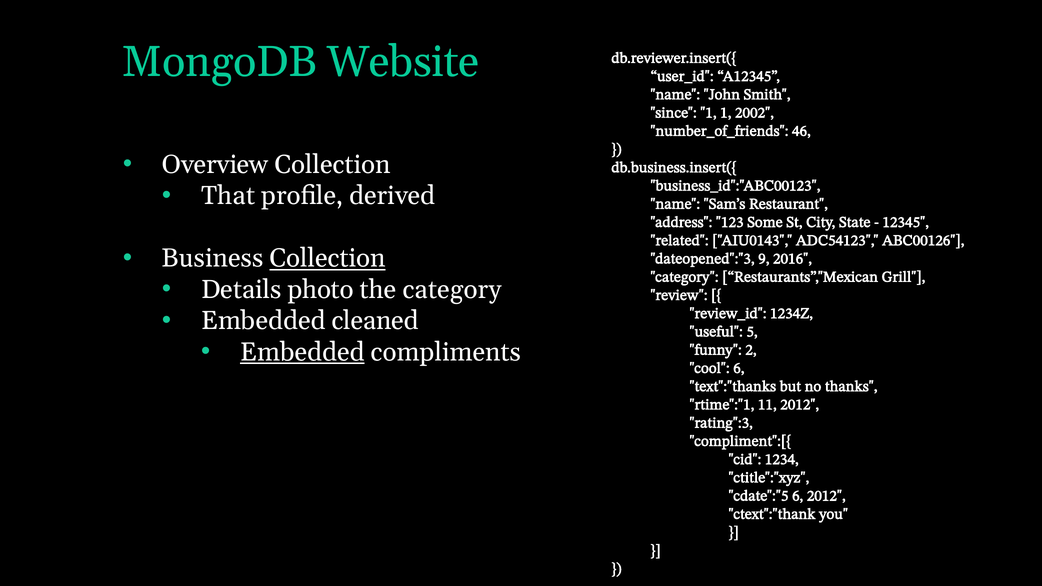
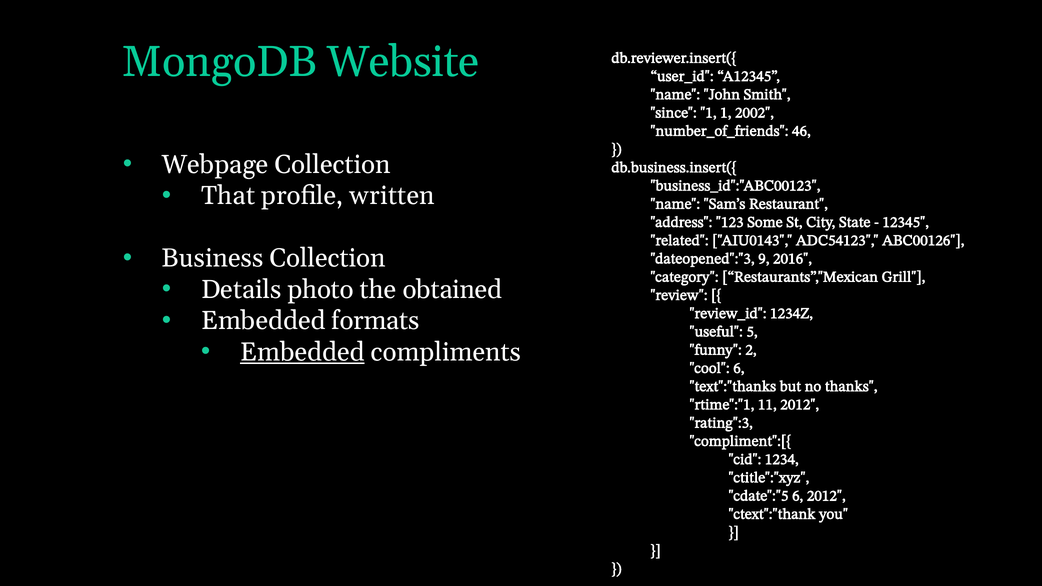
Overview: Overview -> Webpage
derived: derived -> written
Collection at (328, 258) underline: present -> none
the category: category -> obtained
cleaned: cleaned -> formats
